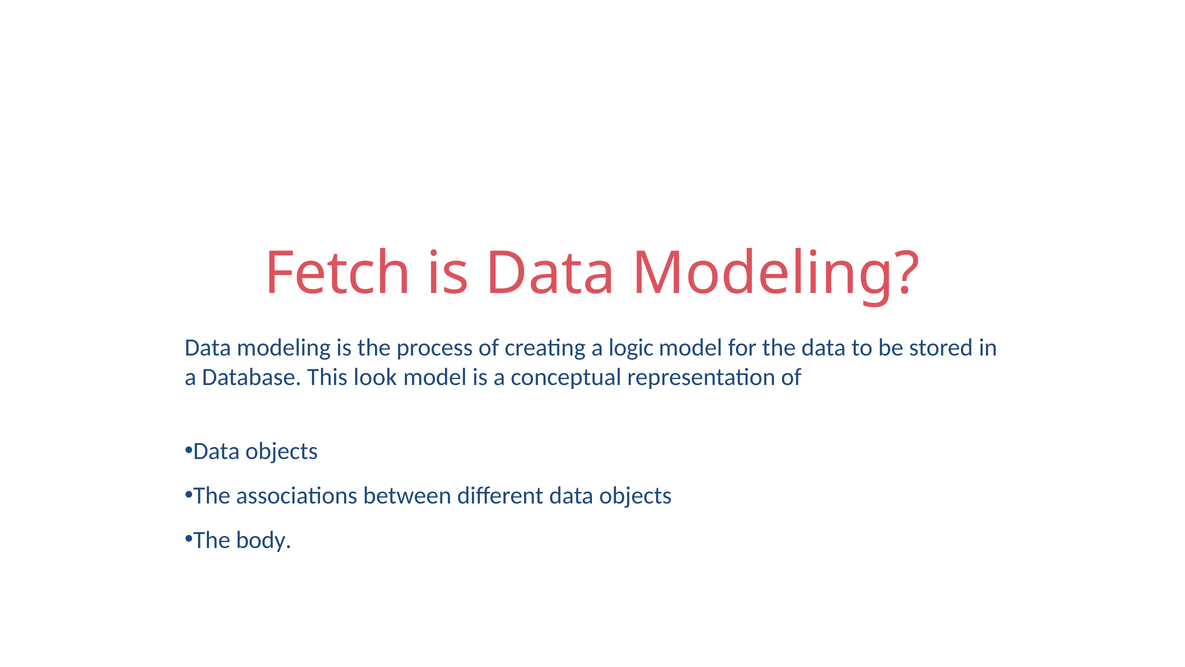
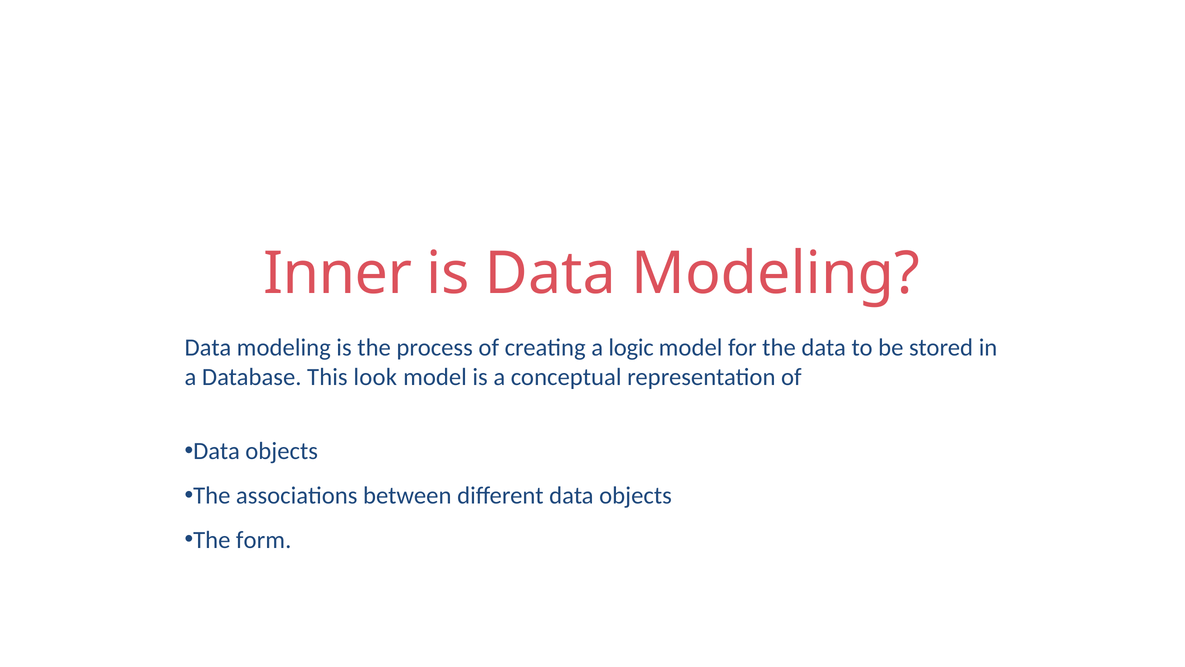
Fetch: Fetch -> Inner
body: body -> form
